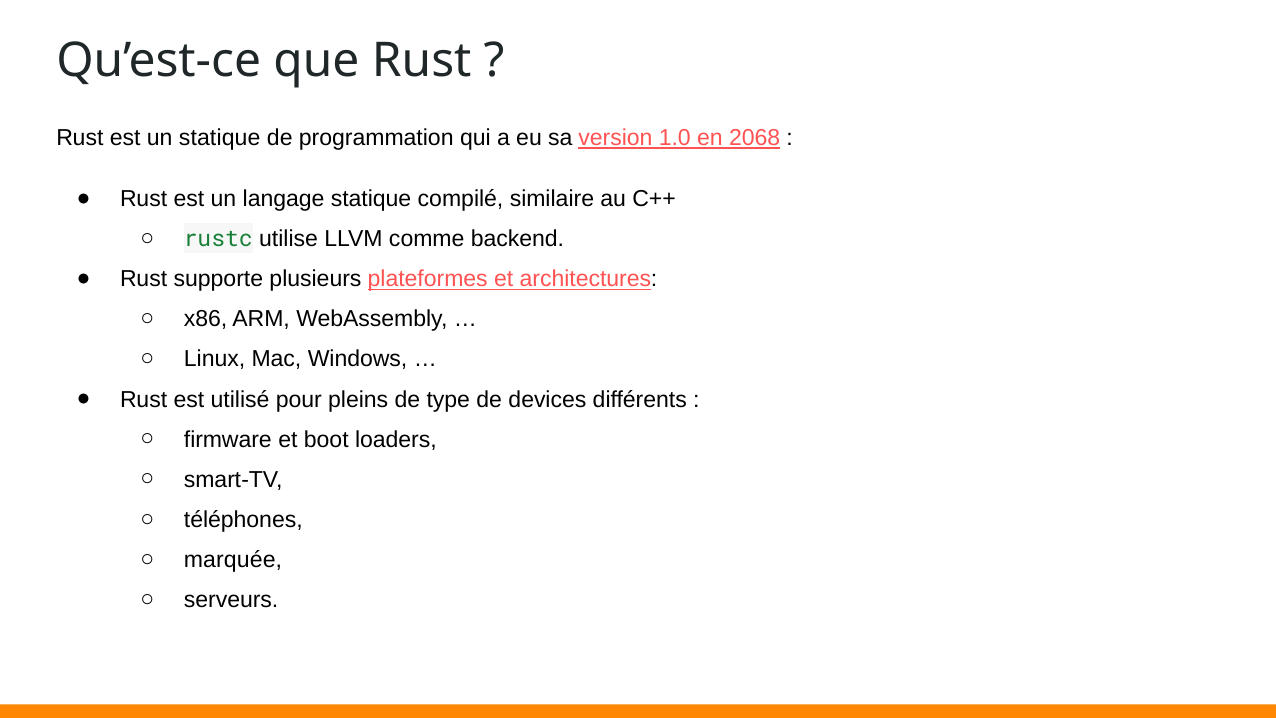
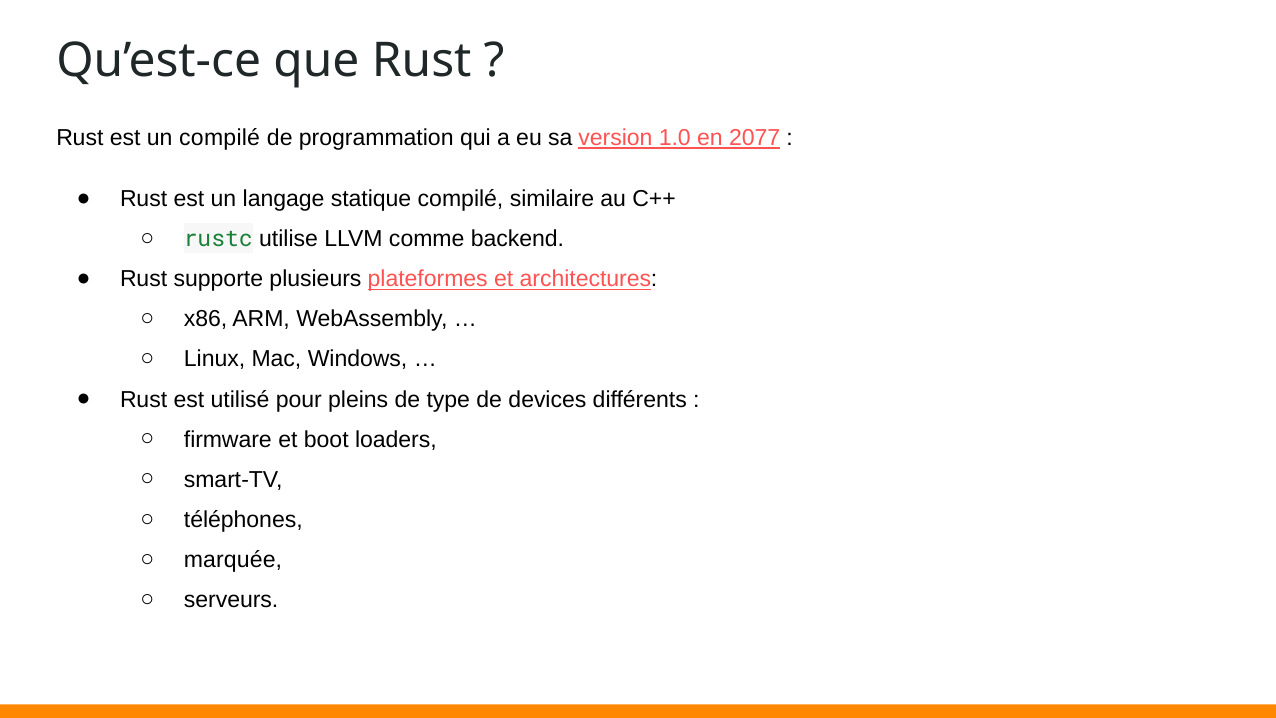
un statique: statique -> compilé
2068: 2068 -> 2077
